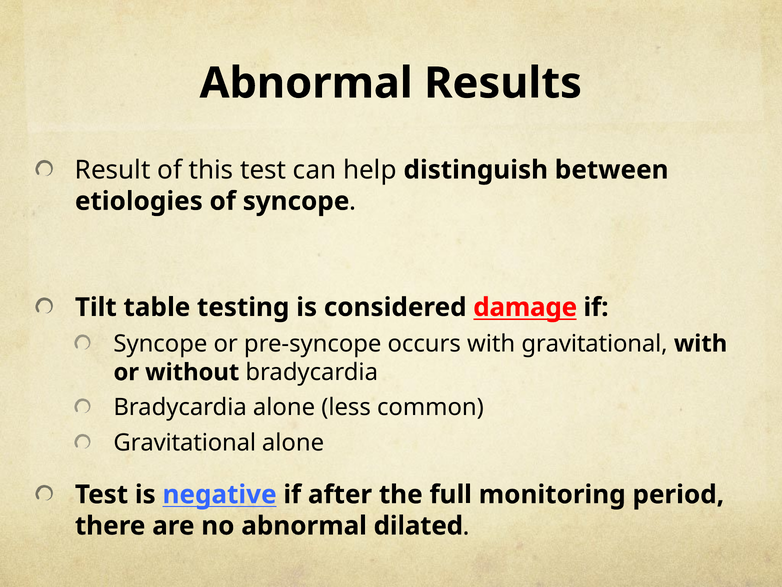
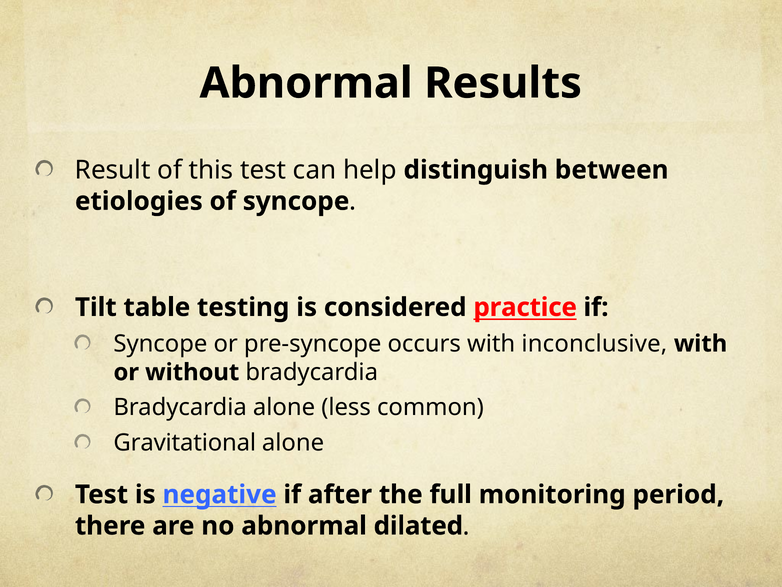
damage: damage -> practice
with gravitational: gravitational -> inconclusive
